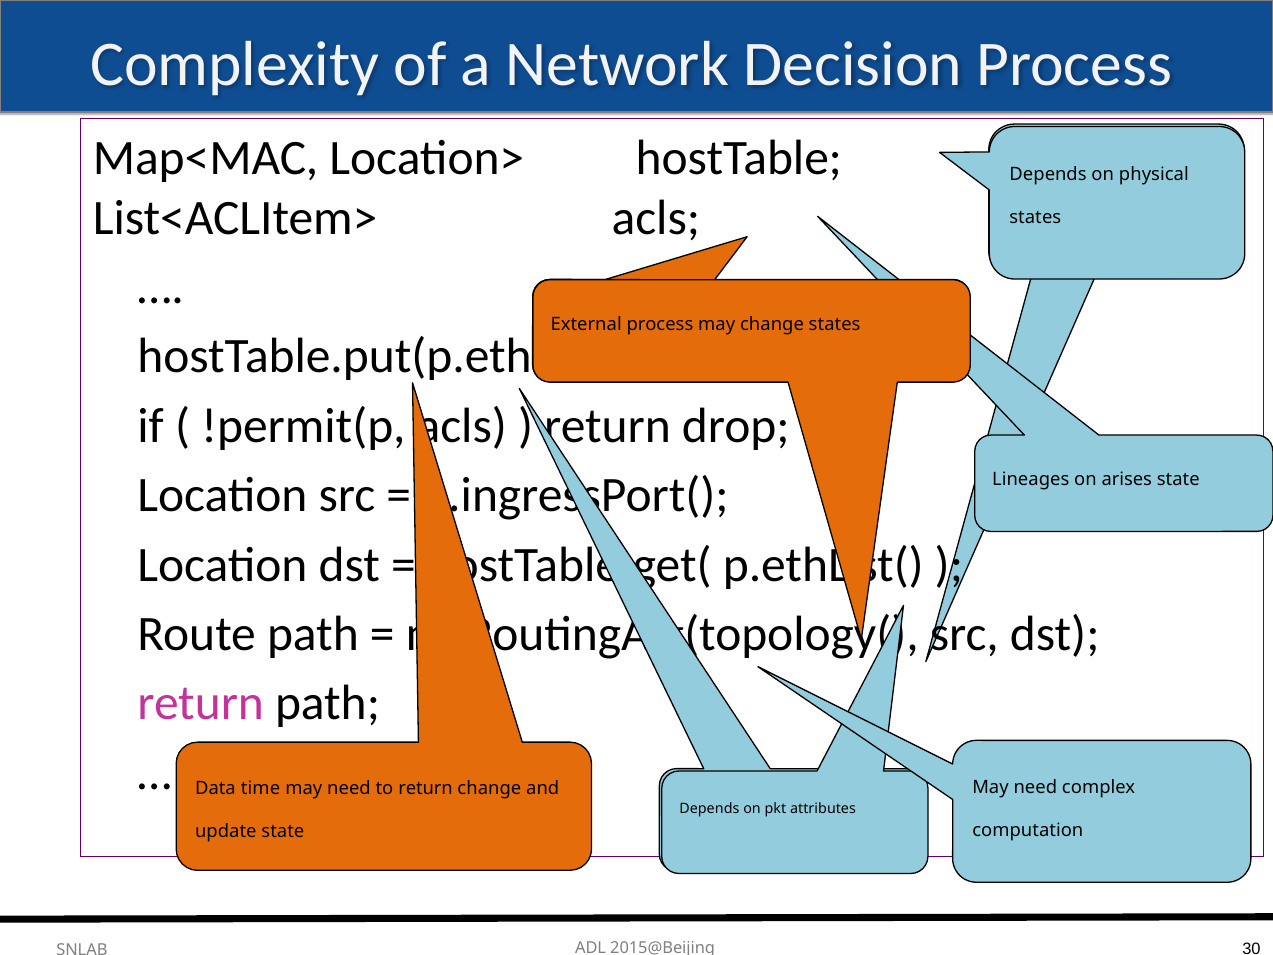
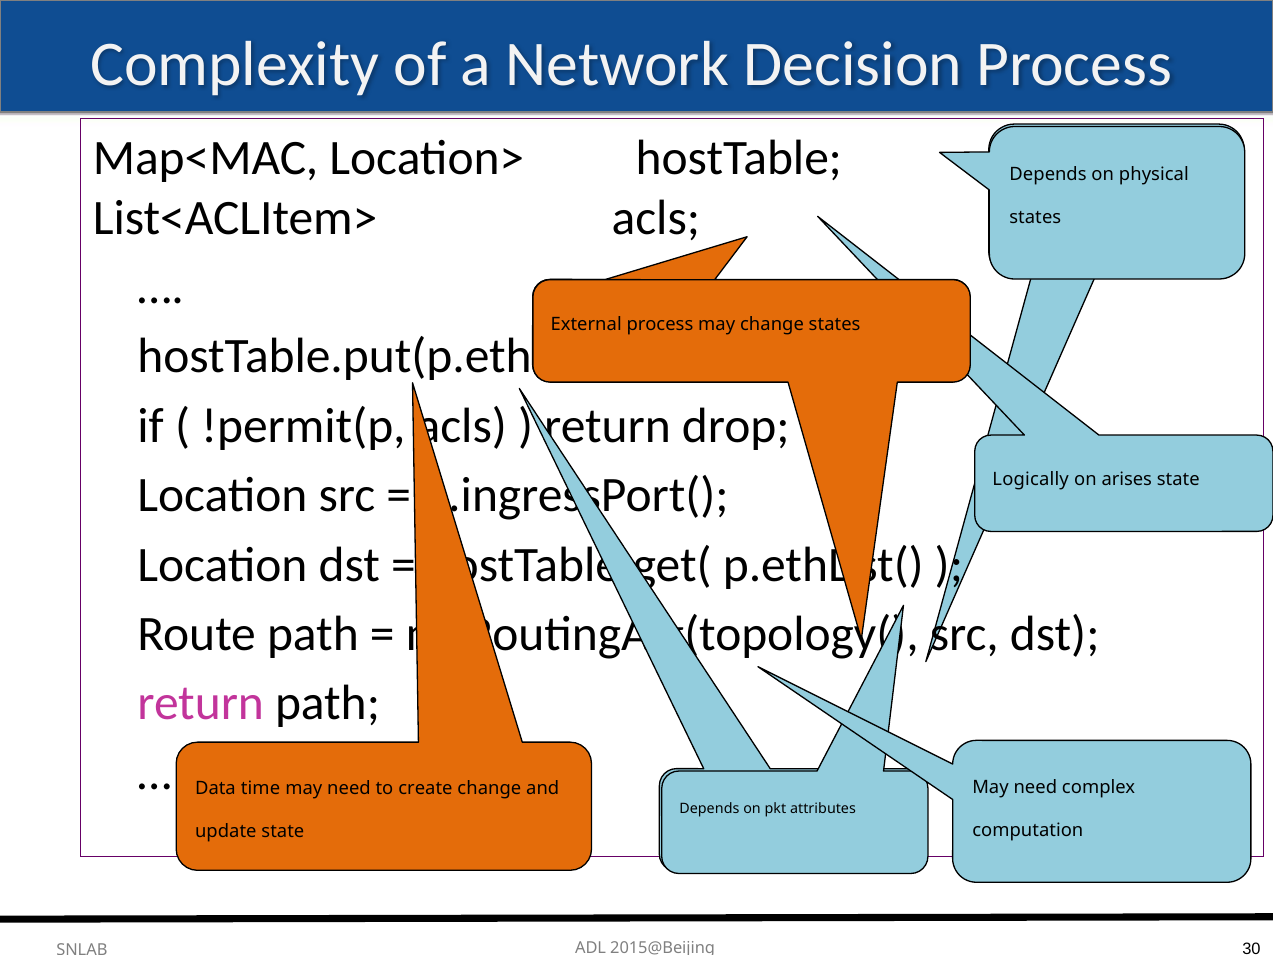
Lineages: Lineages -> Logically
to return: return -> create
